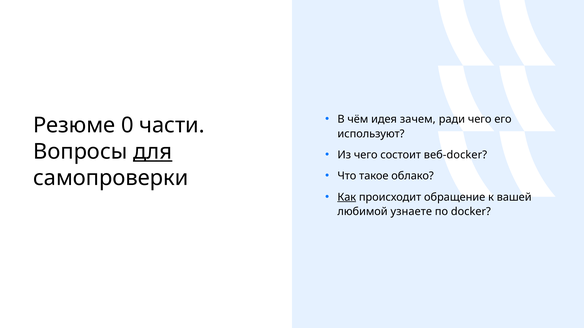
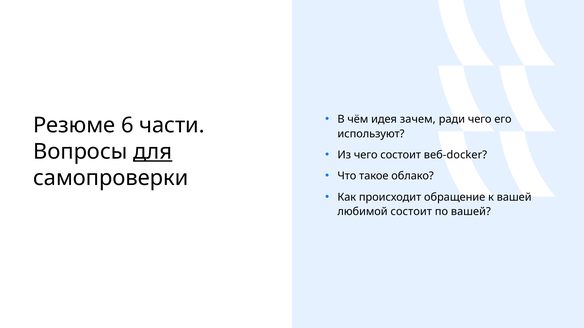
0: 0 -> 6
Как underline: present -> none
любимой узнаете: узнаете -> состоит
по docker: docker -> вашей
